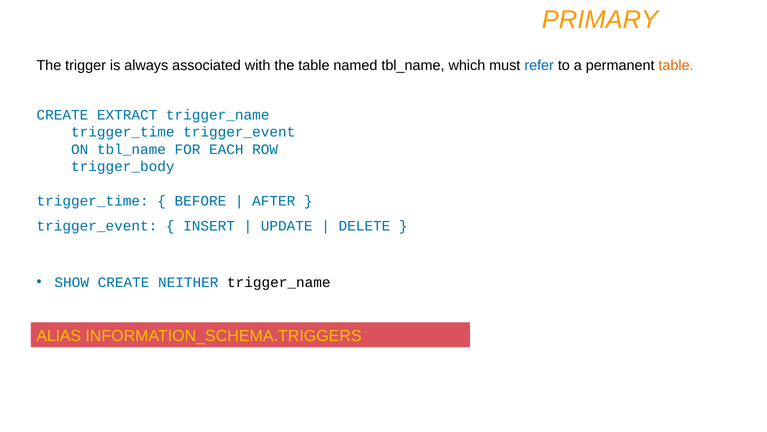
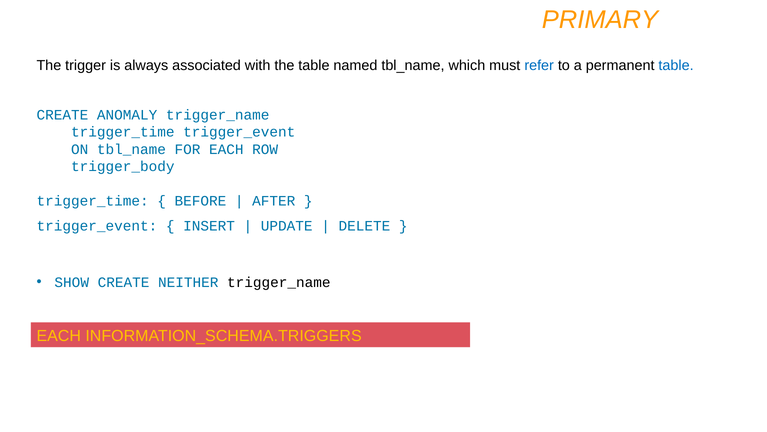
table at (676, 65) colour: orange -> blue
EXTRACT: EXTRACT -> ANOMALY
ALIAS at (59, 335): ALIAS -> EACH
